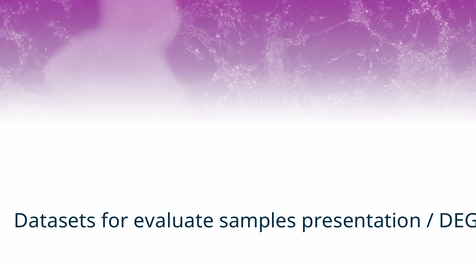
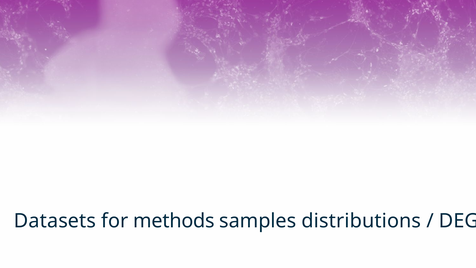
evaluate: evaluate -> methods
presentation: presentation -> distributions
